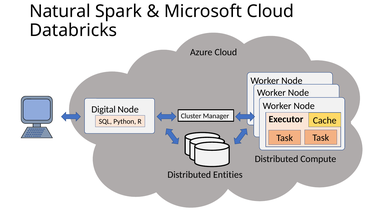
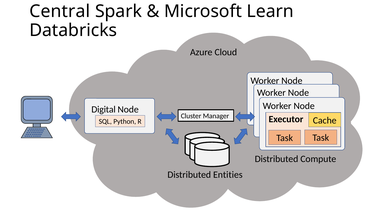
Natural: Natural -> Central
Microsoft Cloud: Cloud -> Learn
